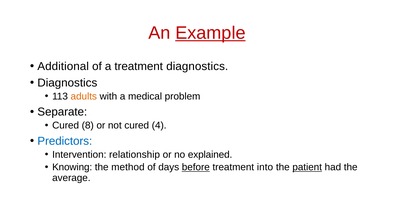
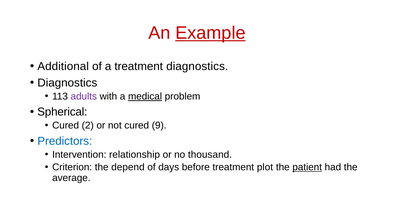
adults colour: orange -> purple
medical underline: none -> present
Separate: Separate -> Spherical
8: 8 -> 2
4: 4 -> 9
explained: explained -> thousand
Knowing: Knowing -> Criterion
method: method -> depend
before underline: present -> none
into: into -> plot
